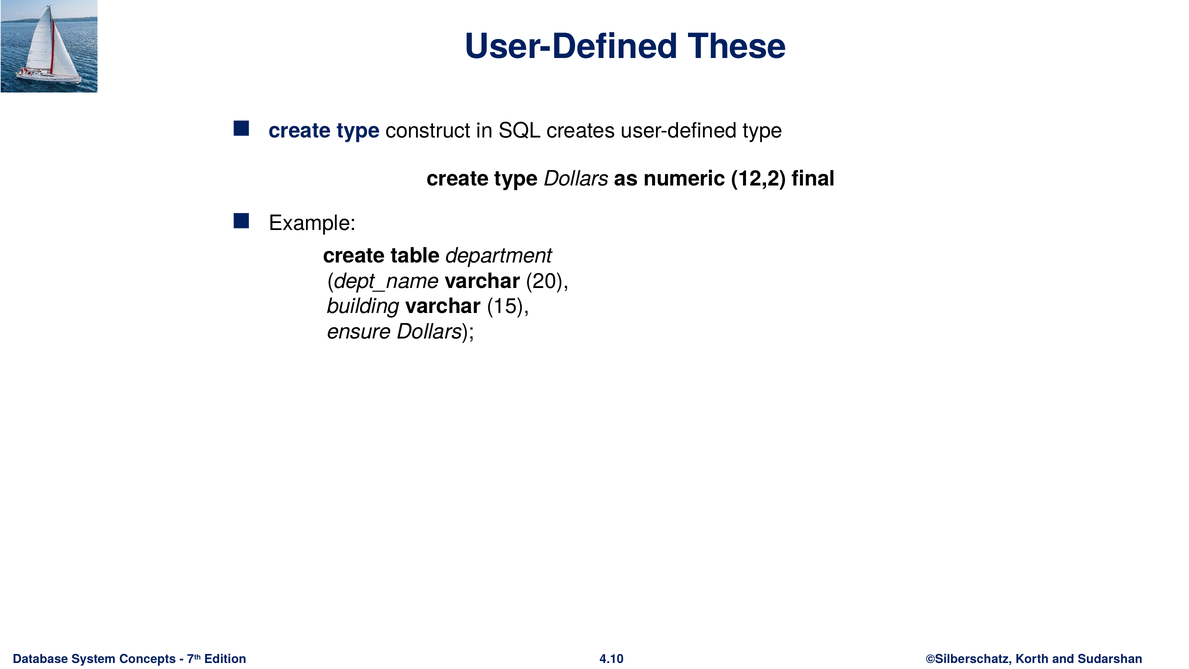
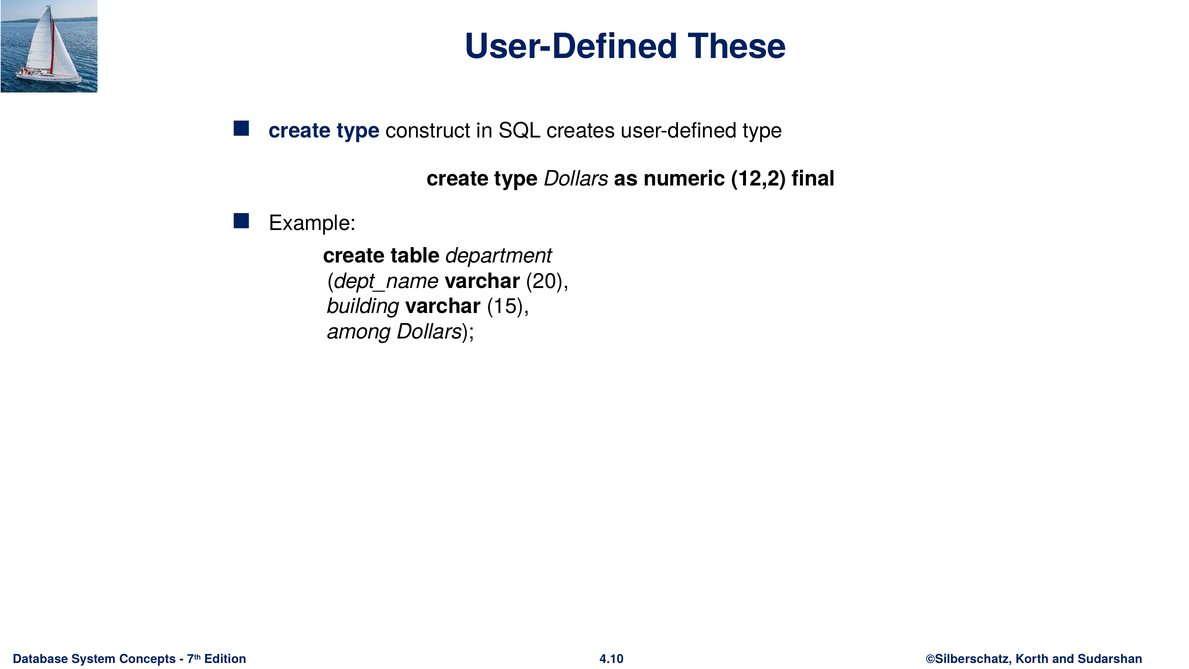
ensure: ensure -> among
